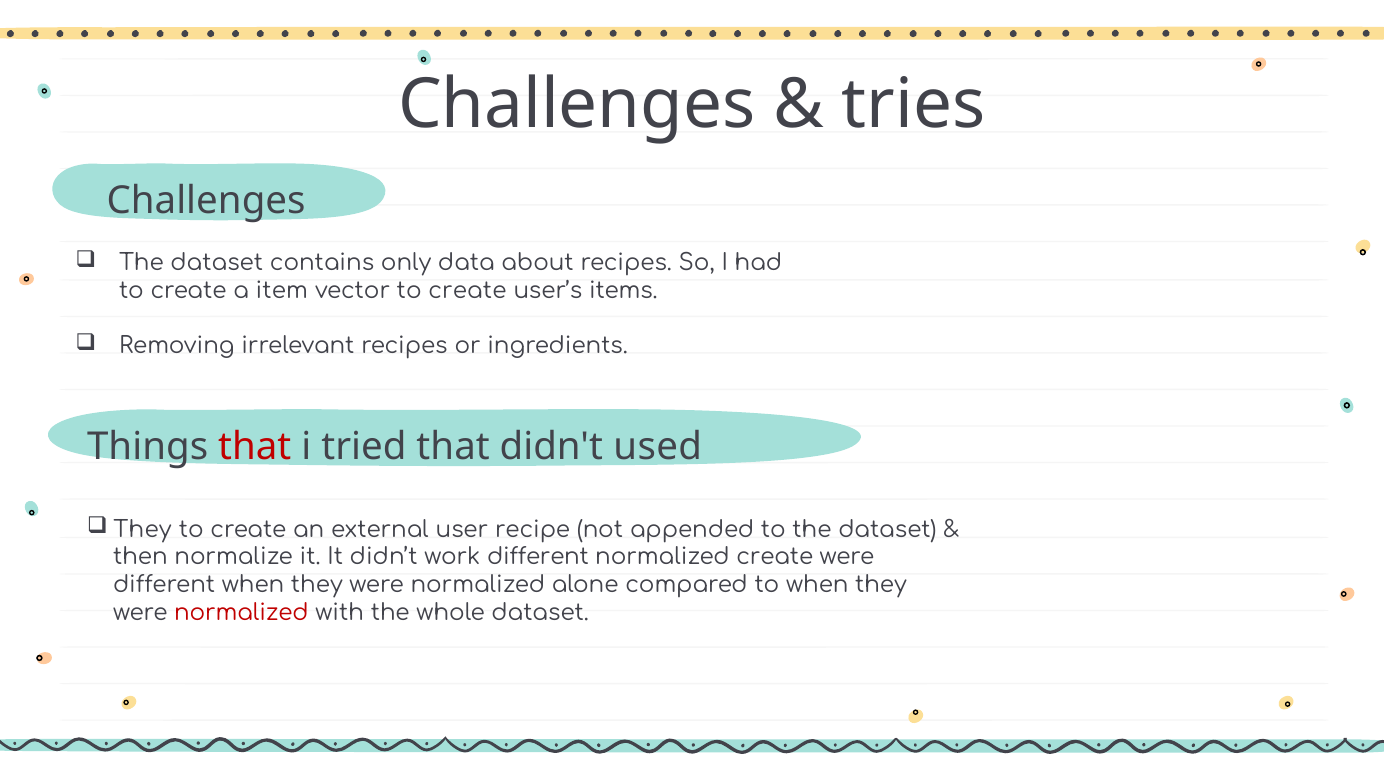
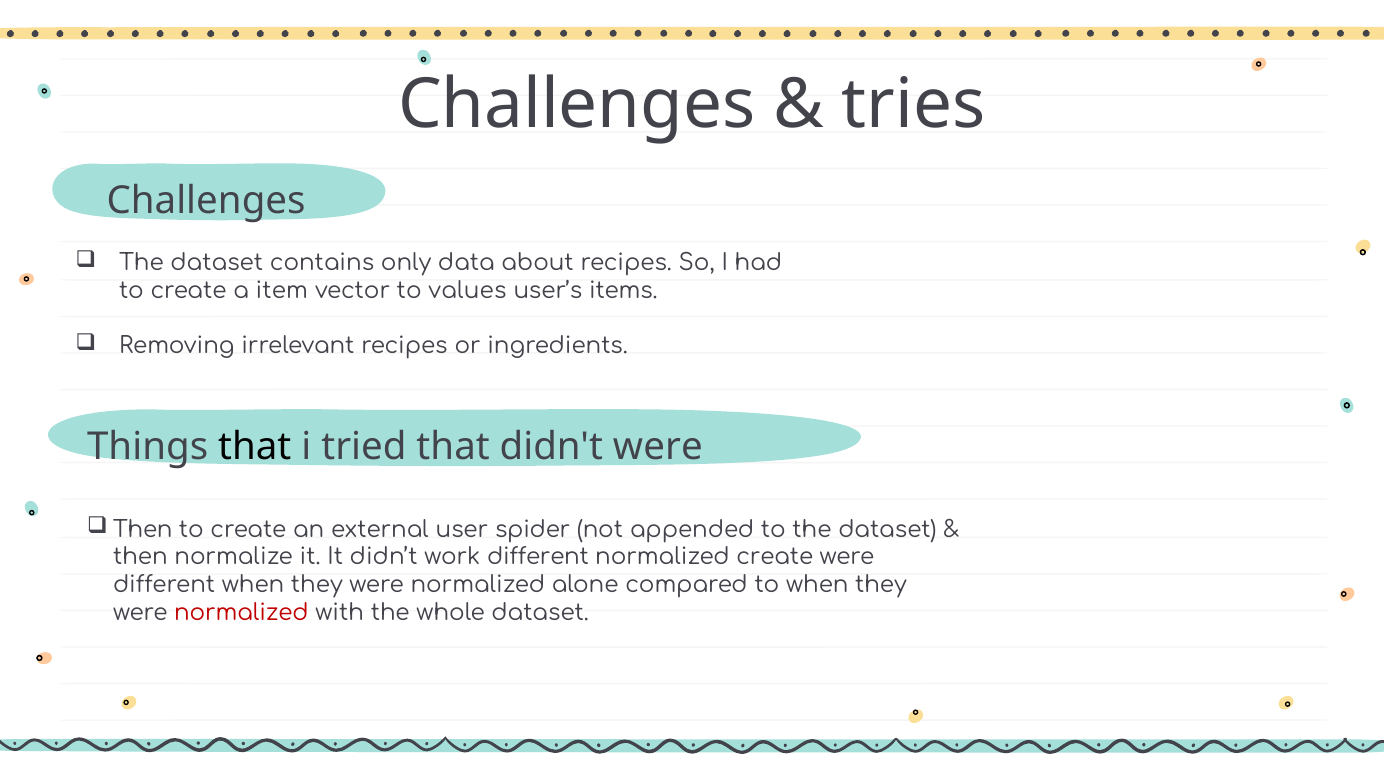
vector to create: create -> values
that at (255, 447) colour: red -> black
didn't used: used -> were
They at (142, 529): They -> Then
recipe: recipe -> spider
